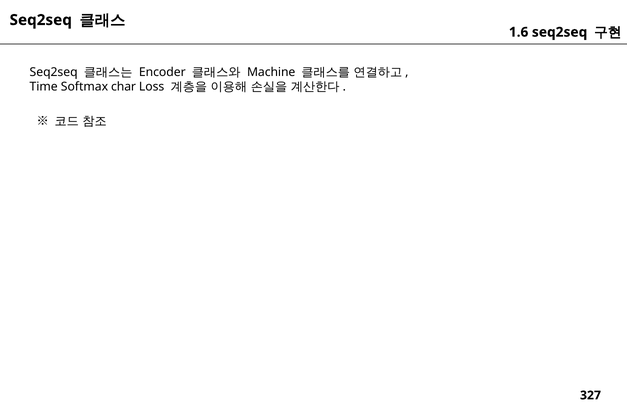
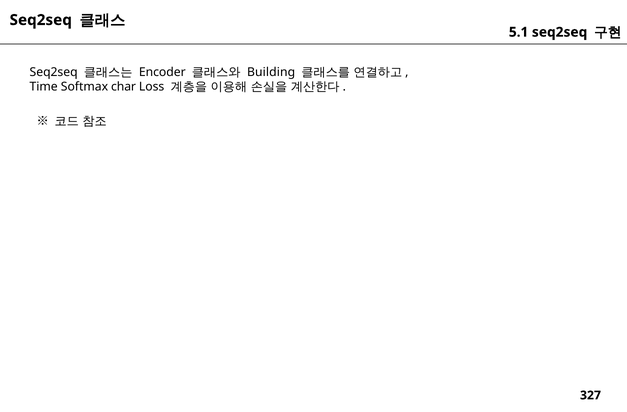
1.6: 1.6 -> 5.1
Machine: Machine -> Building
